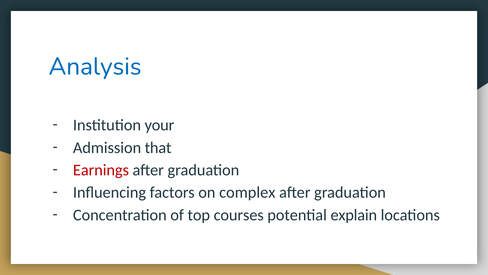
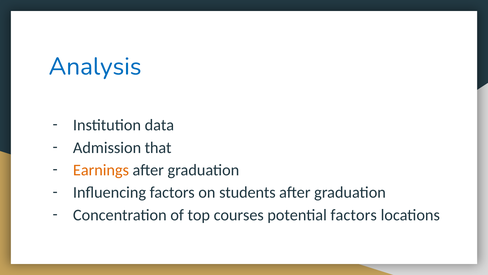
your: your -> data
Earnings colour: red -> orange
complex: complex -> students
potential explain: explain -> factors
